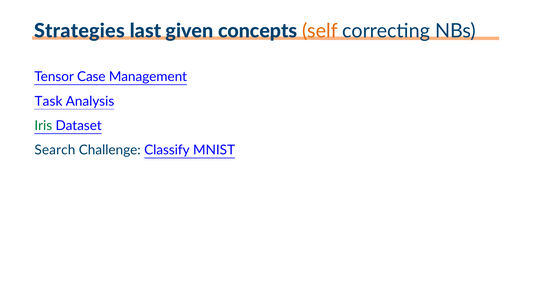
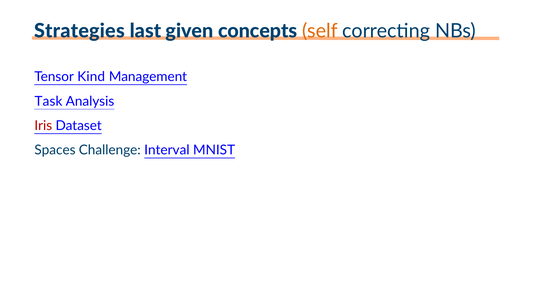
Case: Case -> Kind
Iris colour: green -> red
Search: Search -> Spaces
Classify: Classify -> Interval
